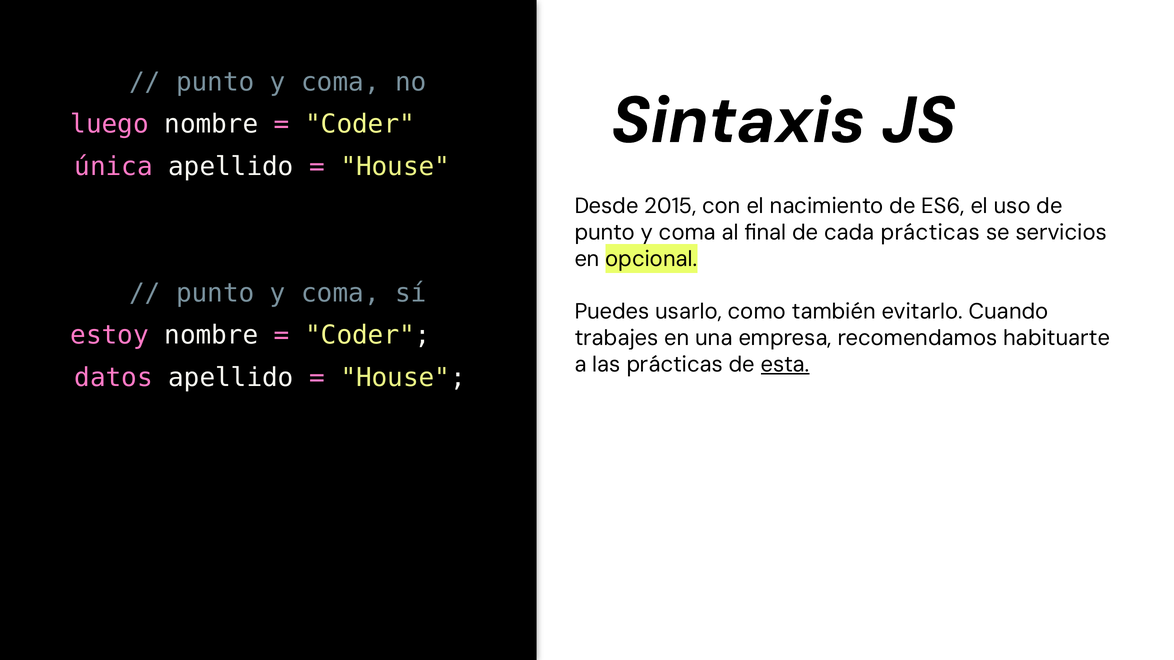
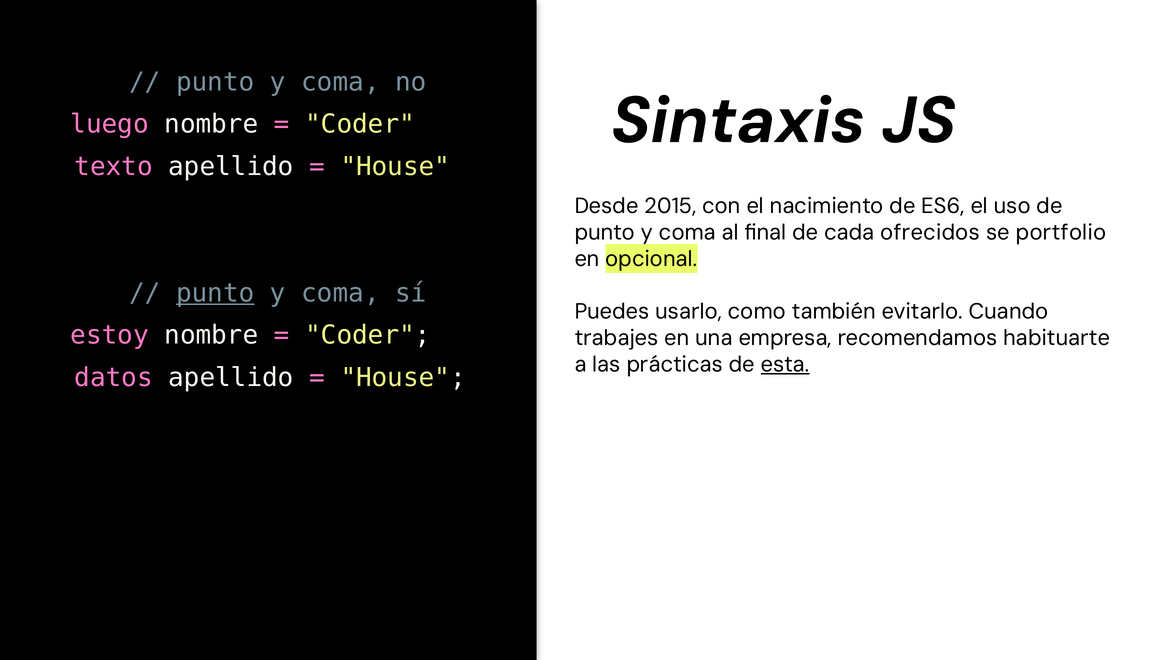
única: única -> texto
cada prácticas: prácticas -> ofrecidos
servicios: servicios -> portfolio
punto at (215, 293) underline: none -> present
